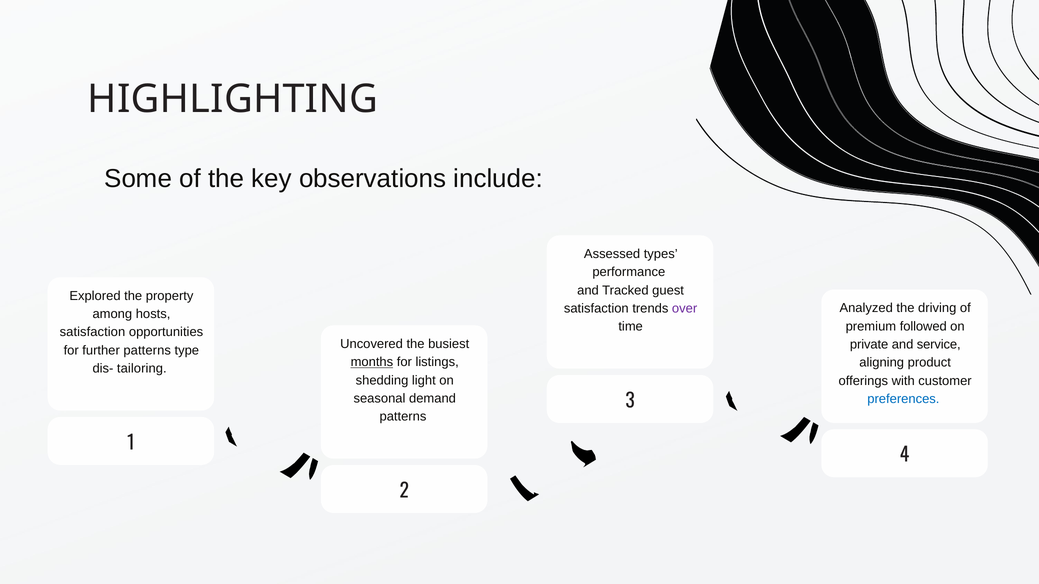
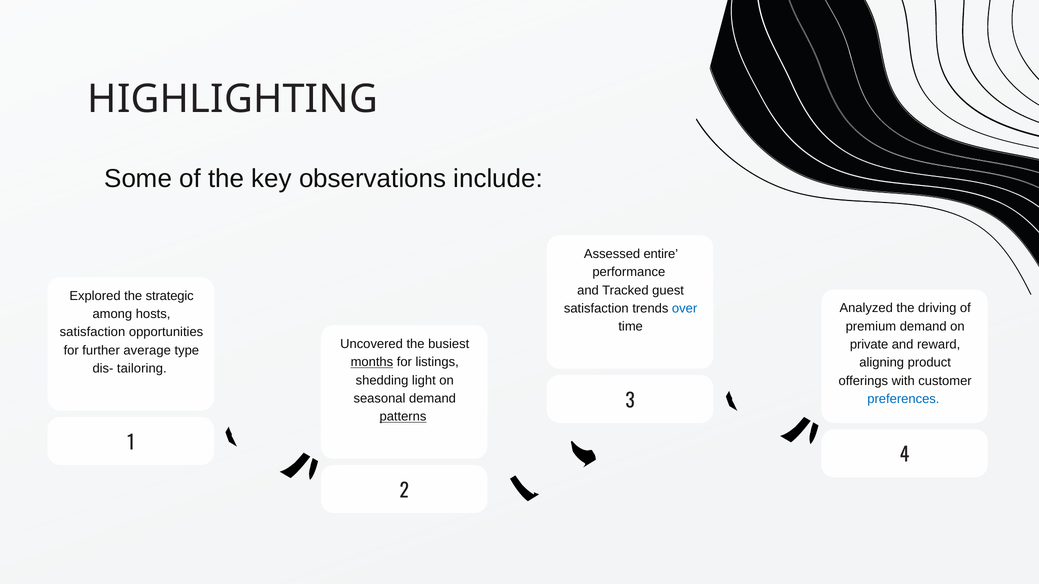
types: types -> entire
property: property -> strategic
over colour: purple -> blue
premium followed: followed -> demand
service: service -> reward
further patterns: patterns -> average
patterns at (403, 417) underline: none -> present
